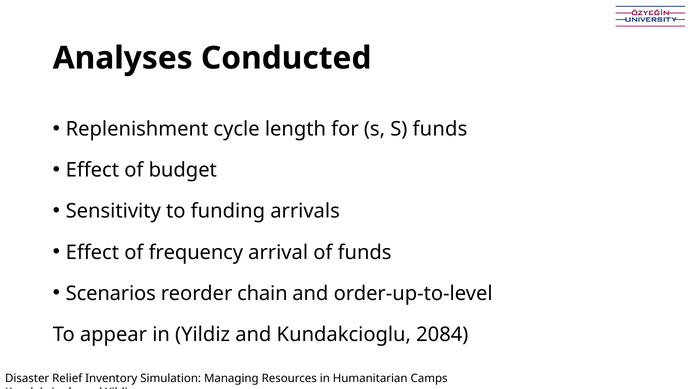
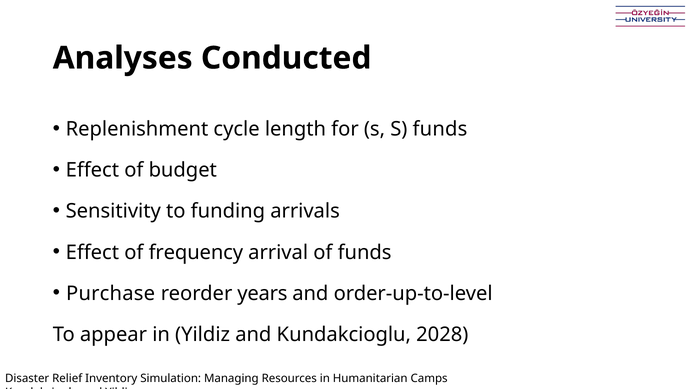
Scenarios: Scenarios -> Purchase
chain: chain -> years
2084: 2084 -> 2028
